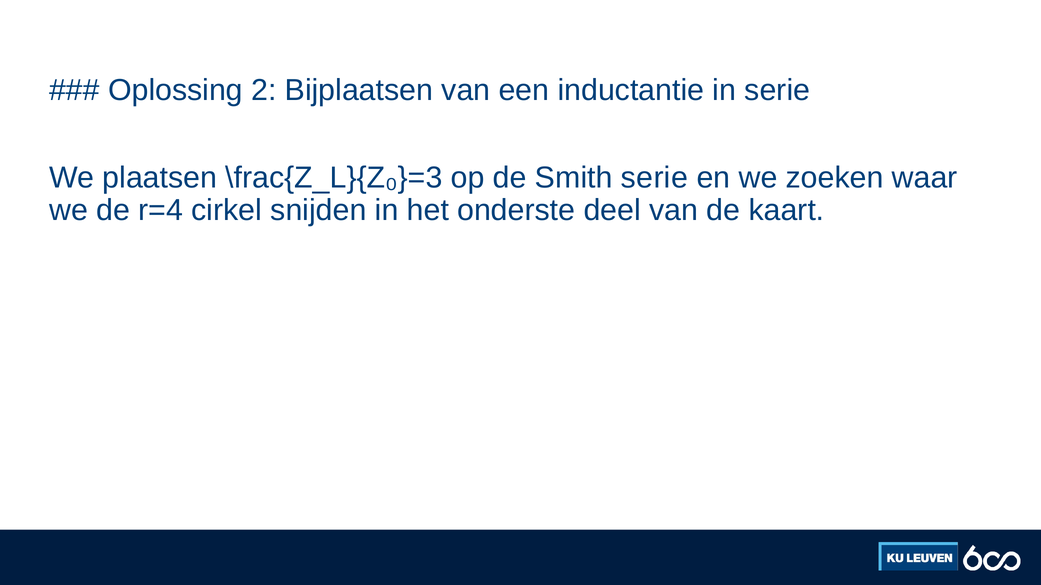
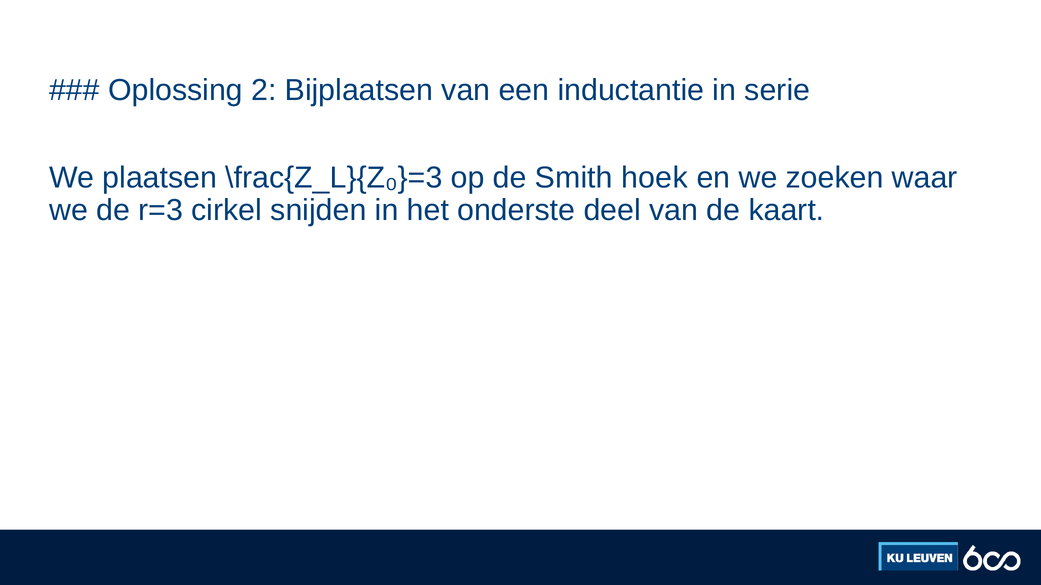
Smith serie: serie -> hoek
r=4: r=4 -> r=3
